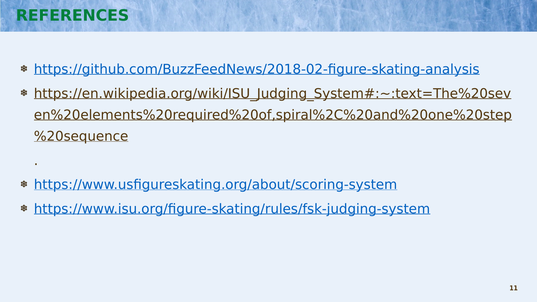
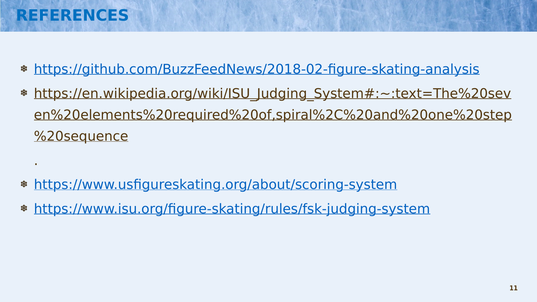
REFERENCES colour: green -> blue
